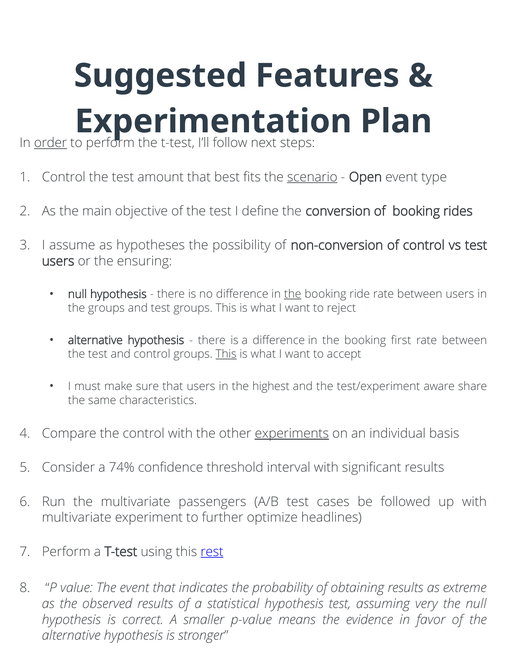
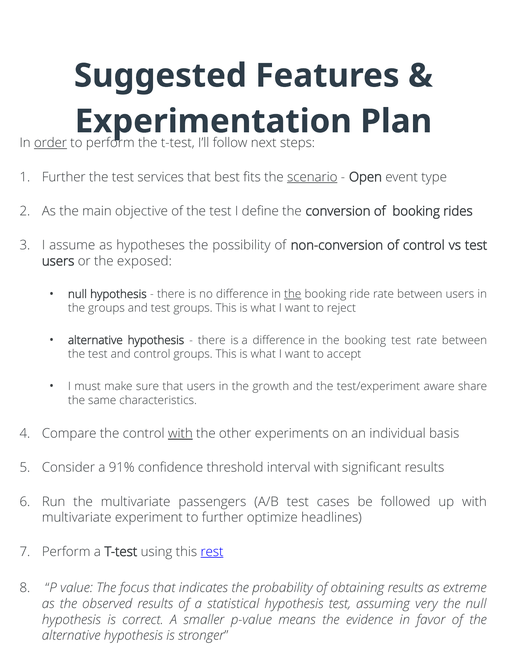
Control at (64, 177): Control -> Further
amount: amount -> services
ensuring: ensuring -> exposed
booking first: first -> test
This at (226, 354) underline: present -> none
highest: highest -> growth
with at (180, 434) underline: none -> present
experiments underline: present -> none
74%: 74% -> 91%
The event: event -> focus
